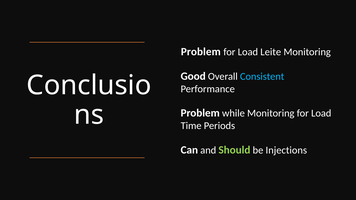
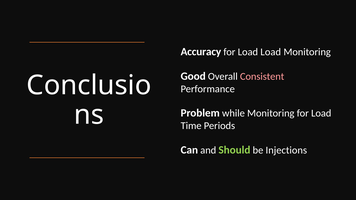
Problem at (201, 52): Problem -> Accuracy
Load Leite: Leite -> Load
Consistent colour: light blue -> pink
